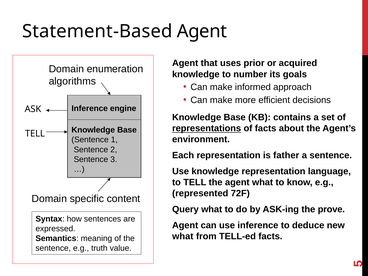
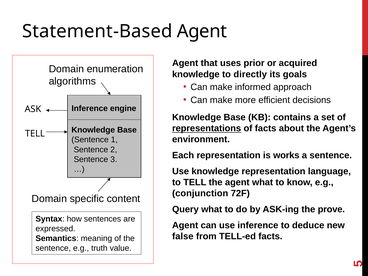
number: number -> directly
father: father -> works
represented: represented -> conjunction
what at (183, 236): what -> false
